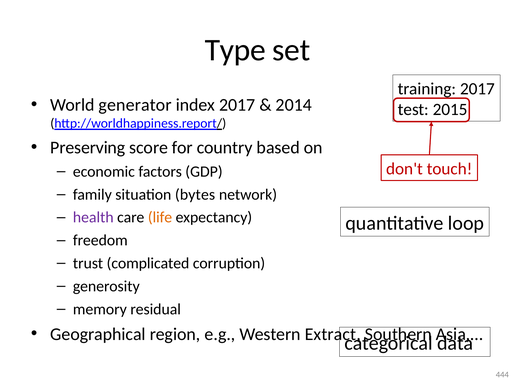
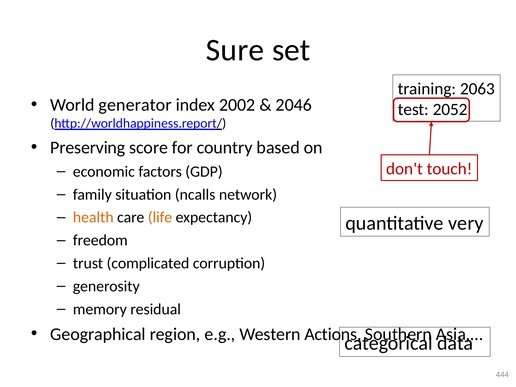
Type: Type -> Sure
training 2017: 2017 -> 2063
index 2017: 2017 -> 2002
2014: 2014 -> 2046
2015: 2015 -> 2052
bytes: bytes -> ncalls
health colour: purple -> orange
loop: loop -> very
Extract: Extract -> Actions
